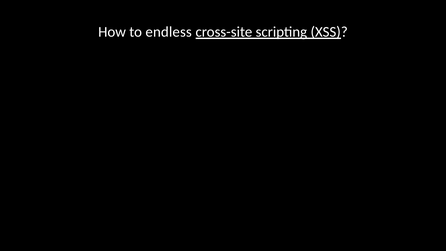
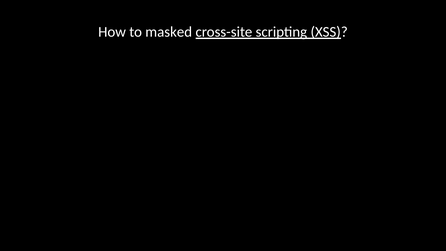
endless: endless -> masked
